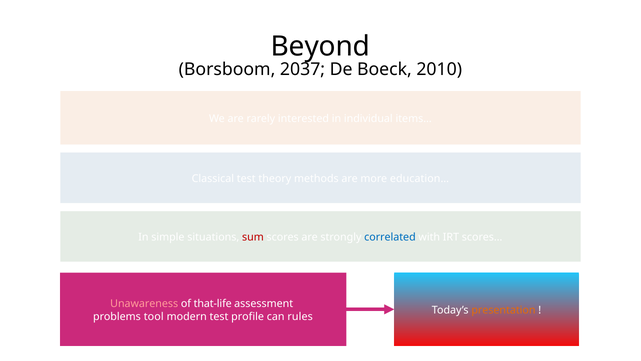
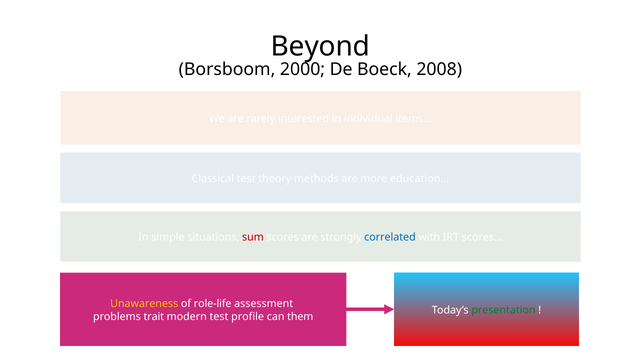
2037: 2037 -> 2000
2010: 2010 -> 2008
Unawareness colour: pink -> yellow
that-life: that-life -> role-life
presentation colour: orange -> green
tool: tool -> trait
rules: rules -> them
